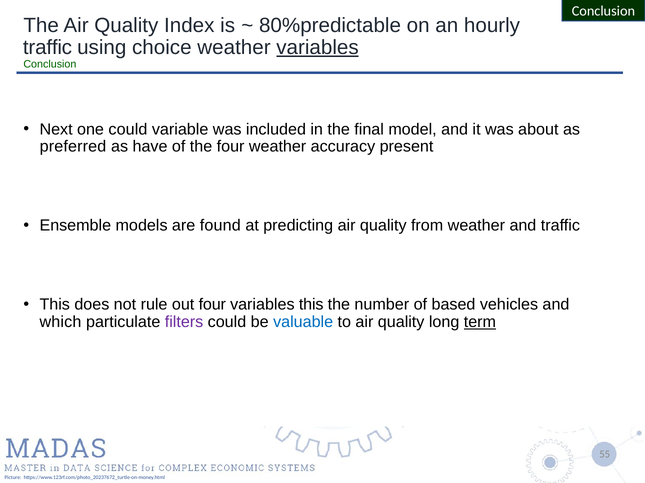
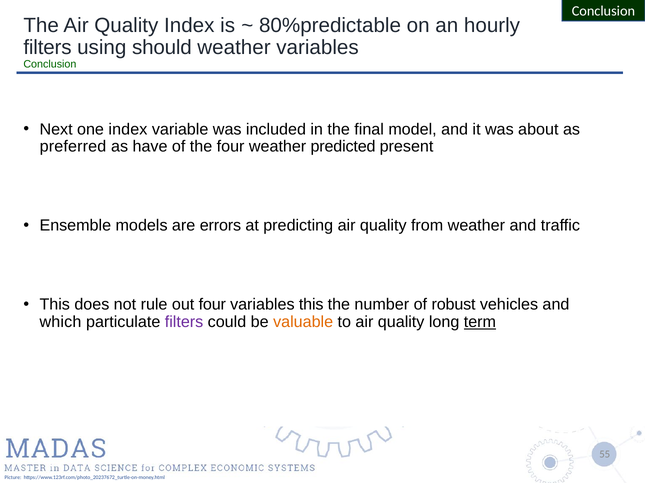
traffic at (48, 48): traffic -> filters
choice: choice -> should
variables at (318, 48) underline: present -> none
one could: could -> index
accuracy: accuracy -> predicted
found: found -> errors
based: based -> robust
valuable colour: blue -> orange
